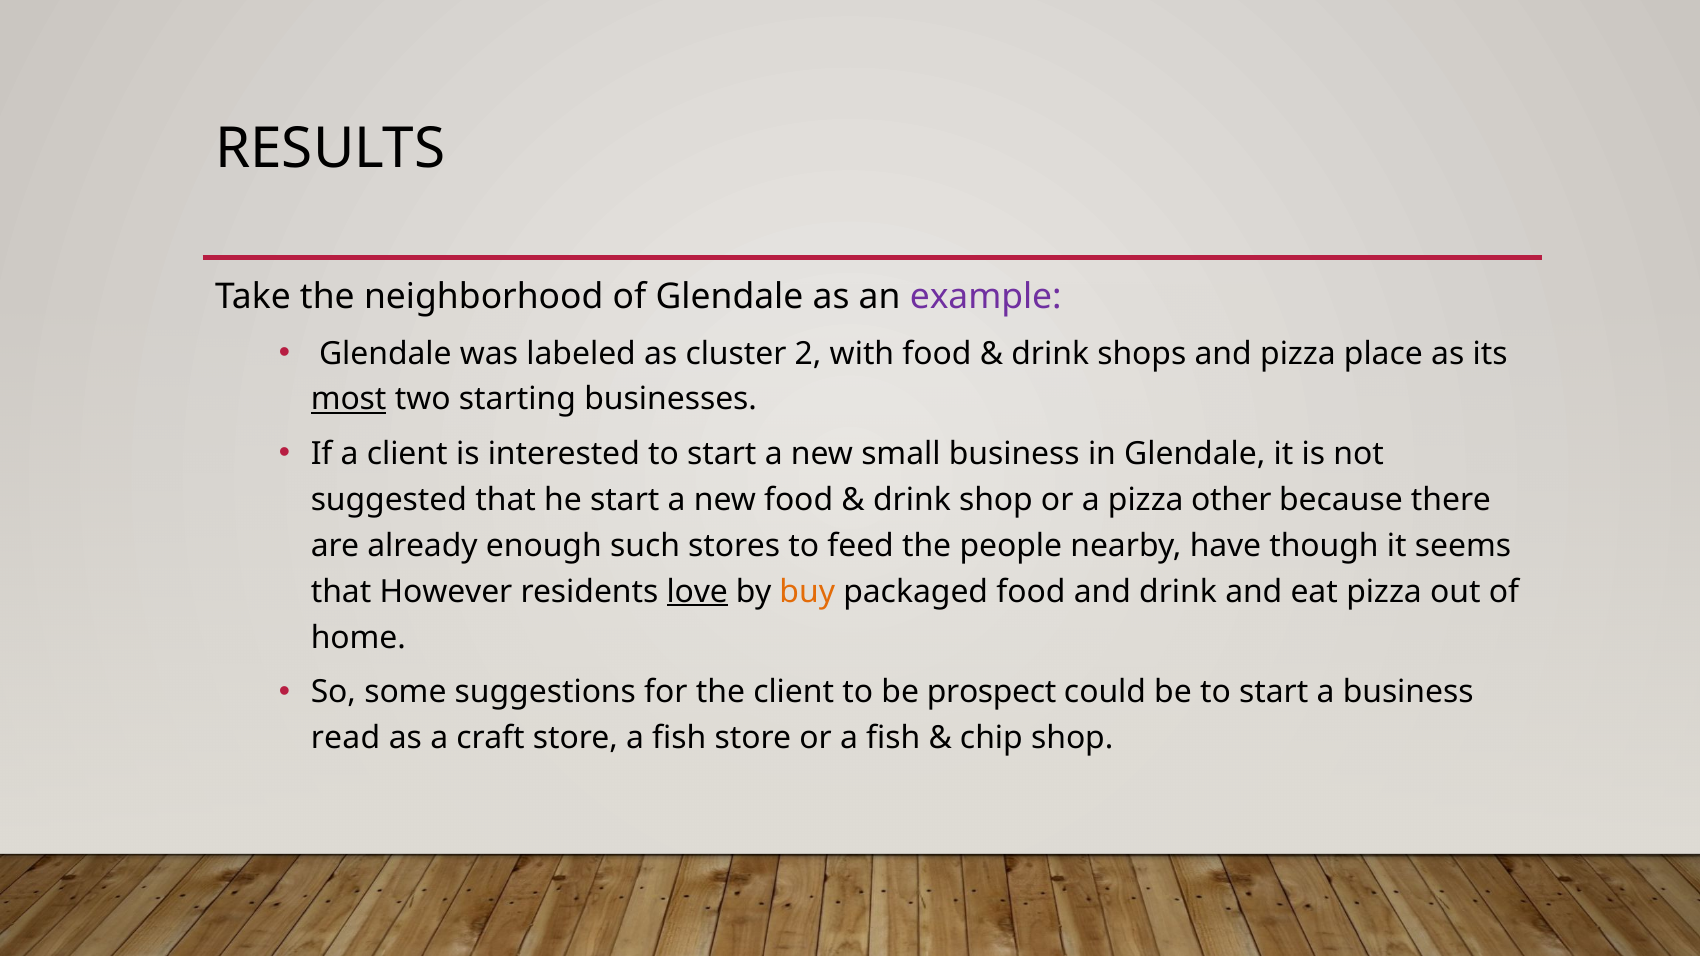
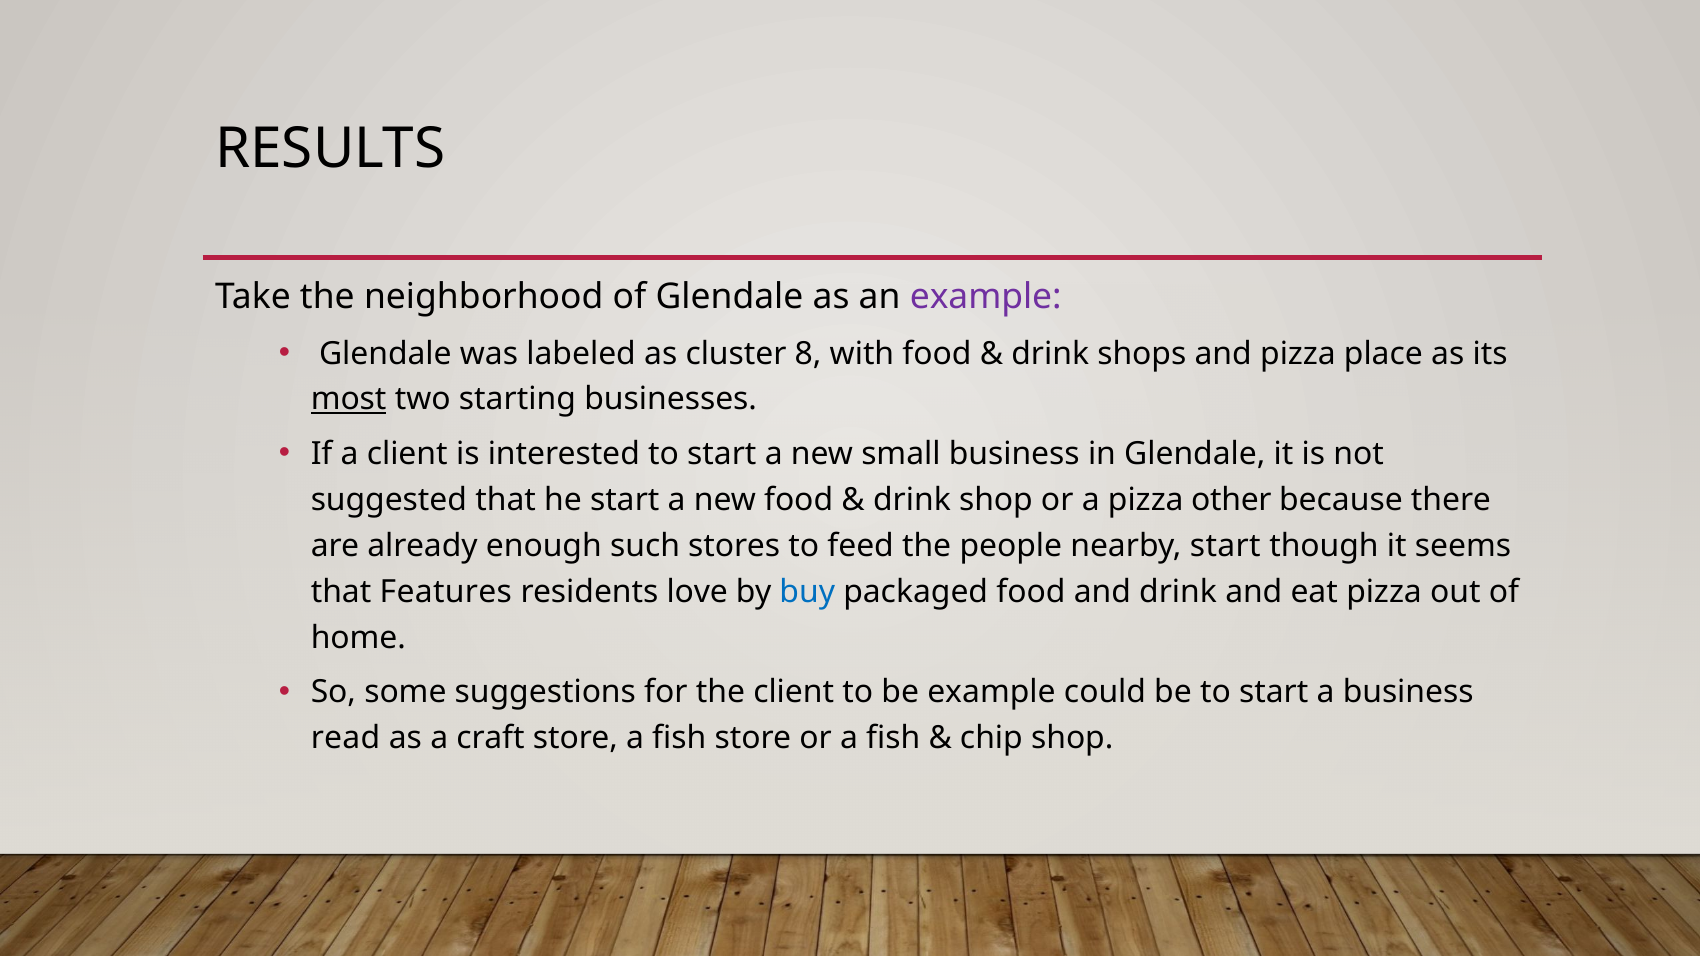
2: 2 -> 8
nearby have: have -> start
However: However -> Features
love underline: present -> none
buy colour: orange -> blue
be prospect: prospect -> example
